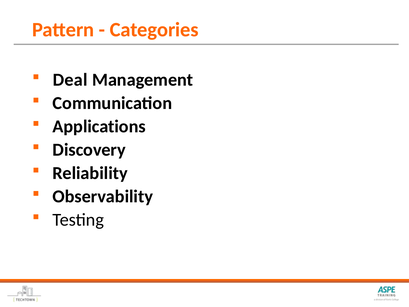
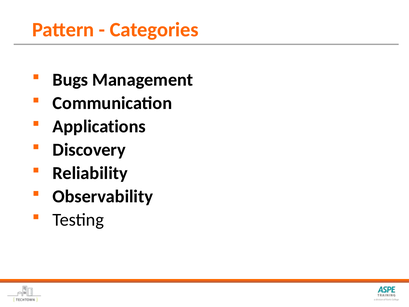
Deal: Deal -> Bugs
